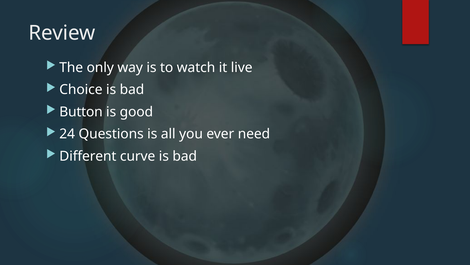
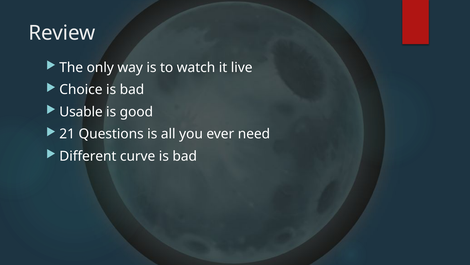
Button: Button -> Usable
24: 24 -> 21
